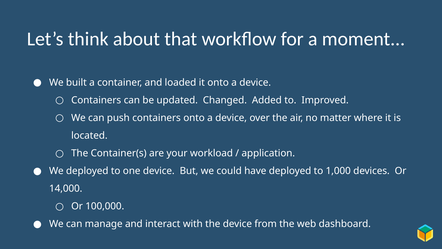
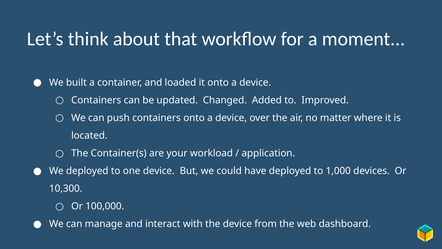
14,000: 14,000 -> 10,300
